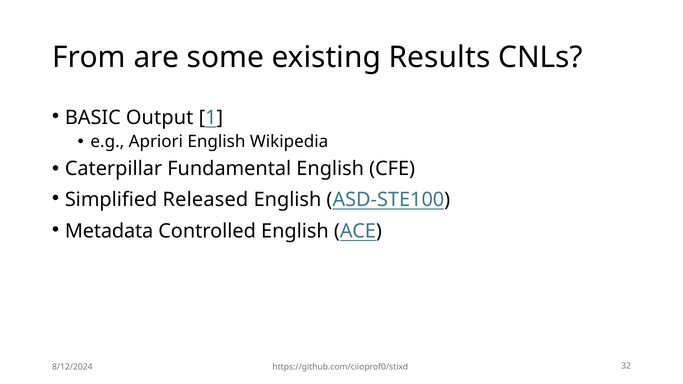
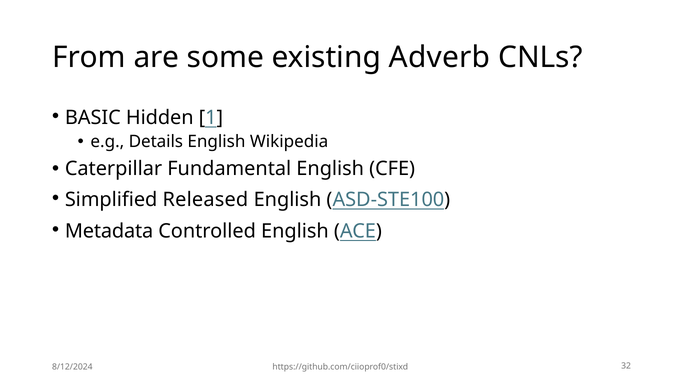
Results: Results -> Adverb
Output: Output -> Hidden
Apriori: Apriori -> Details
